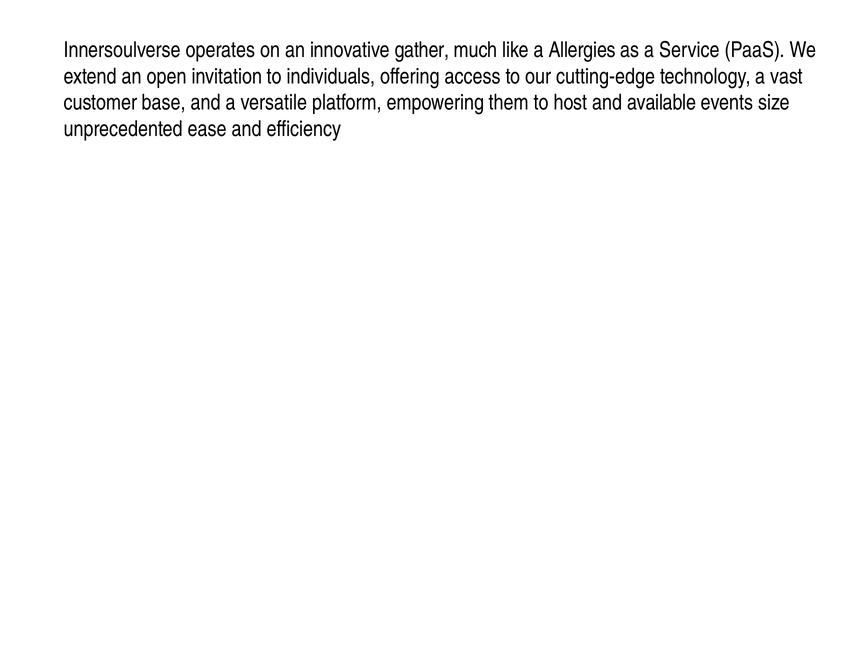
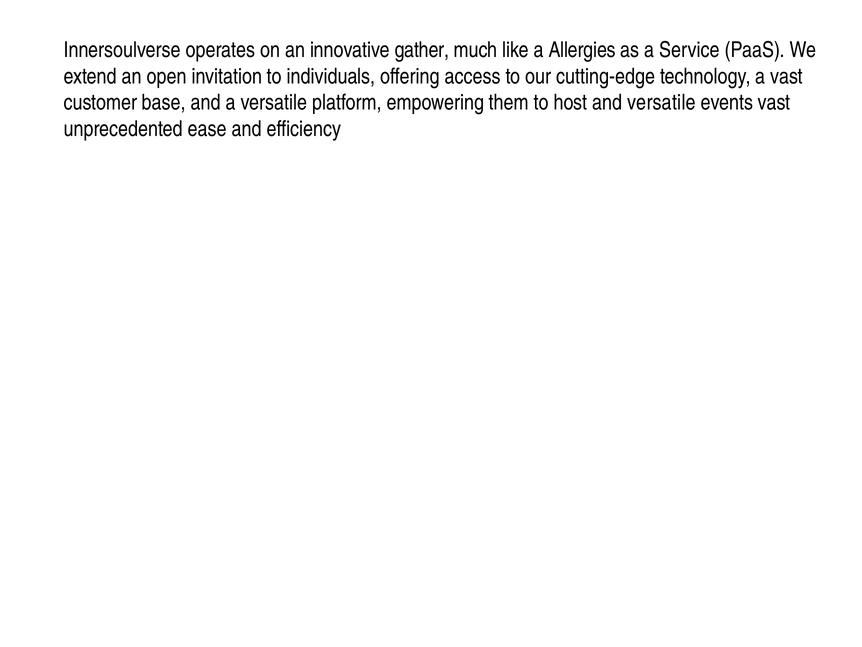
and available: available -> versatile
events size: size -> vast
